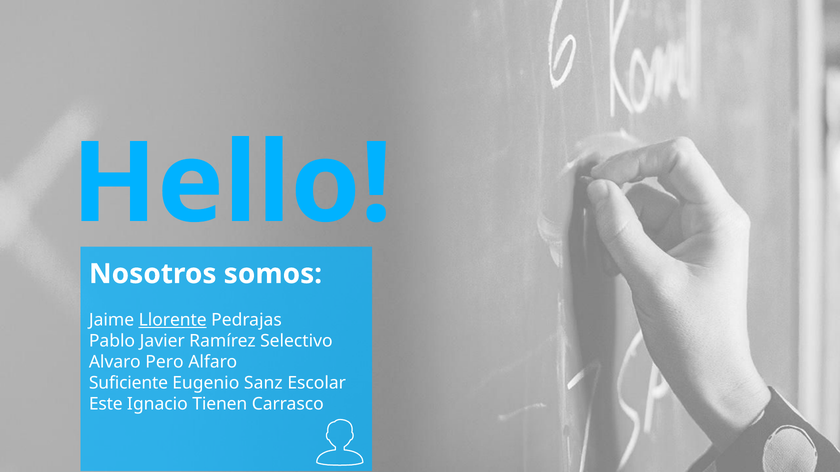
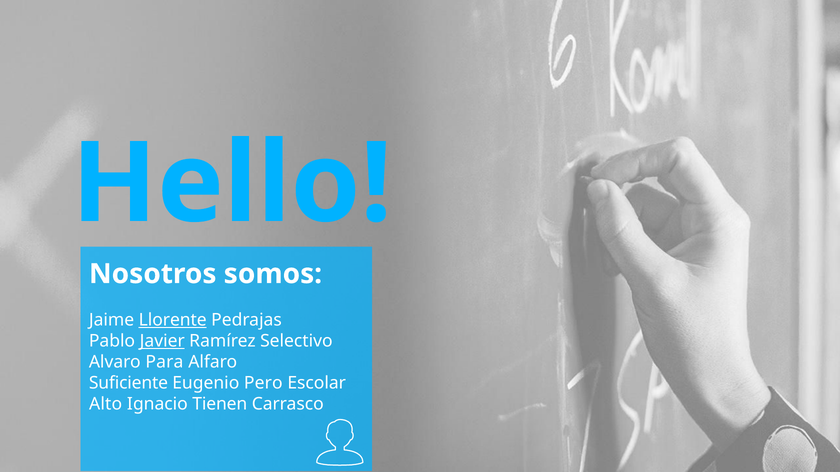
Javier underline: none -> present
Pero: Pero -> Para
Sanz: Sanz -> Pero
Este: Este -> Alto
